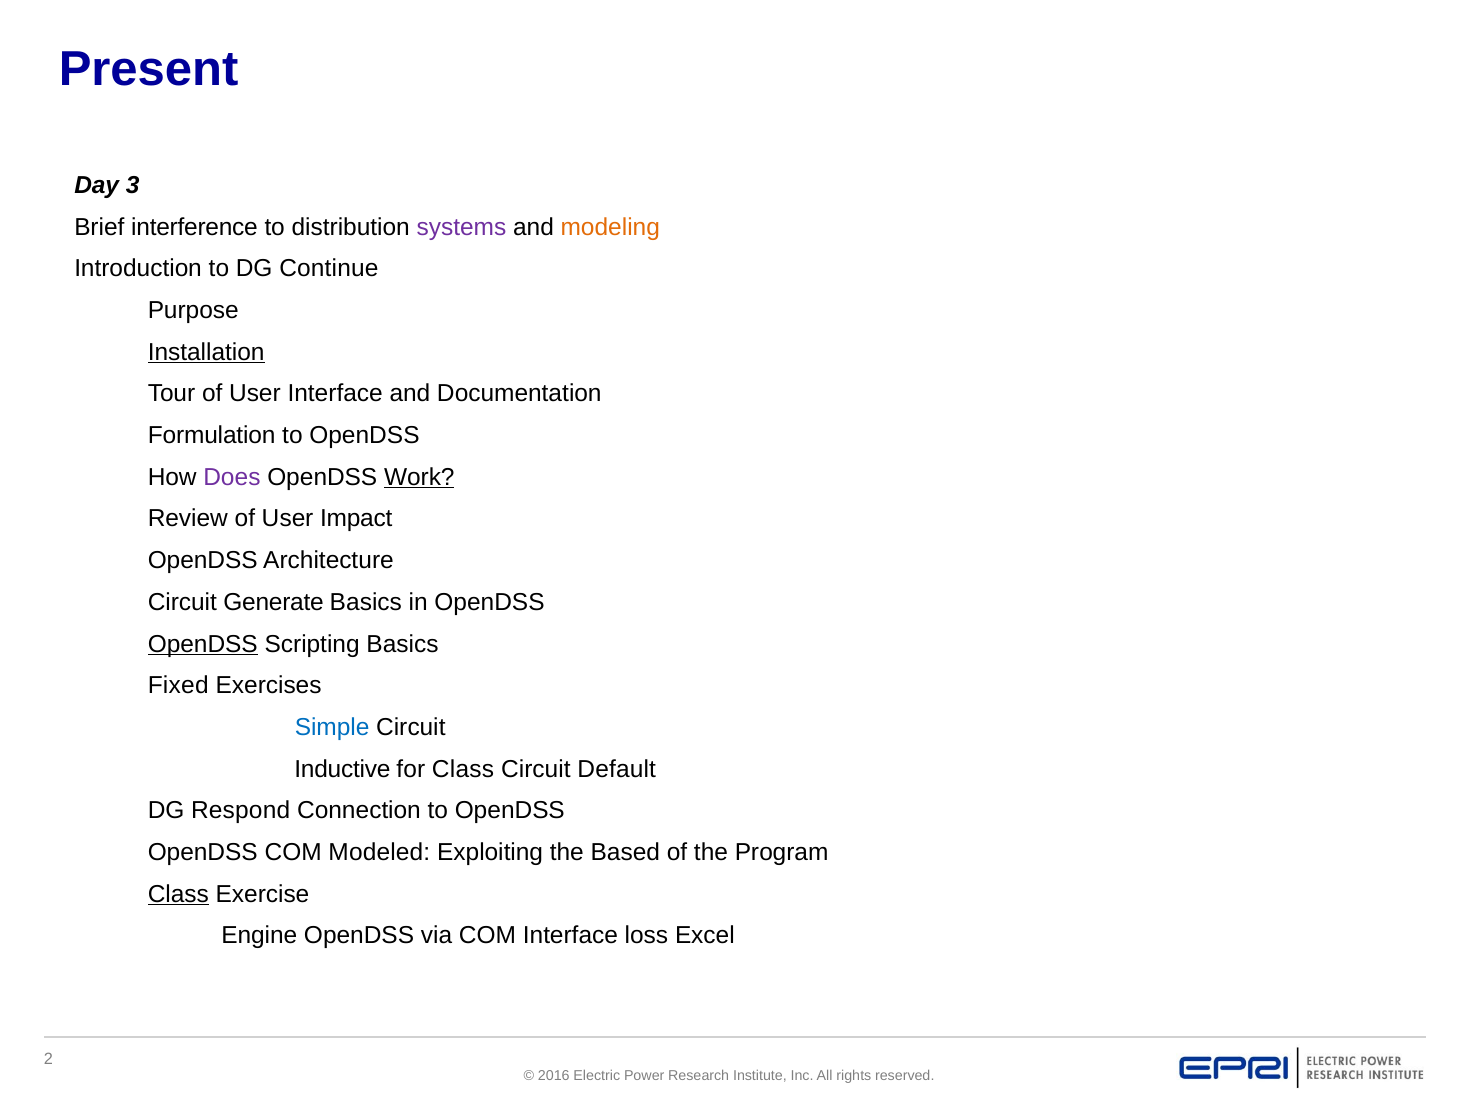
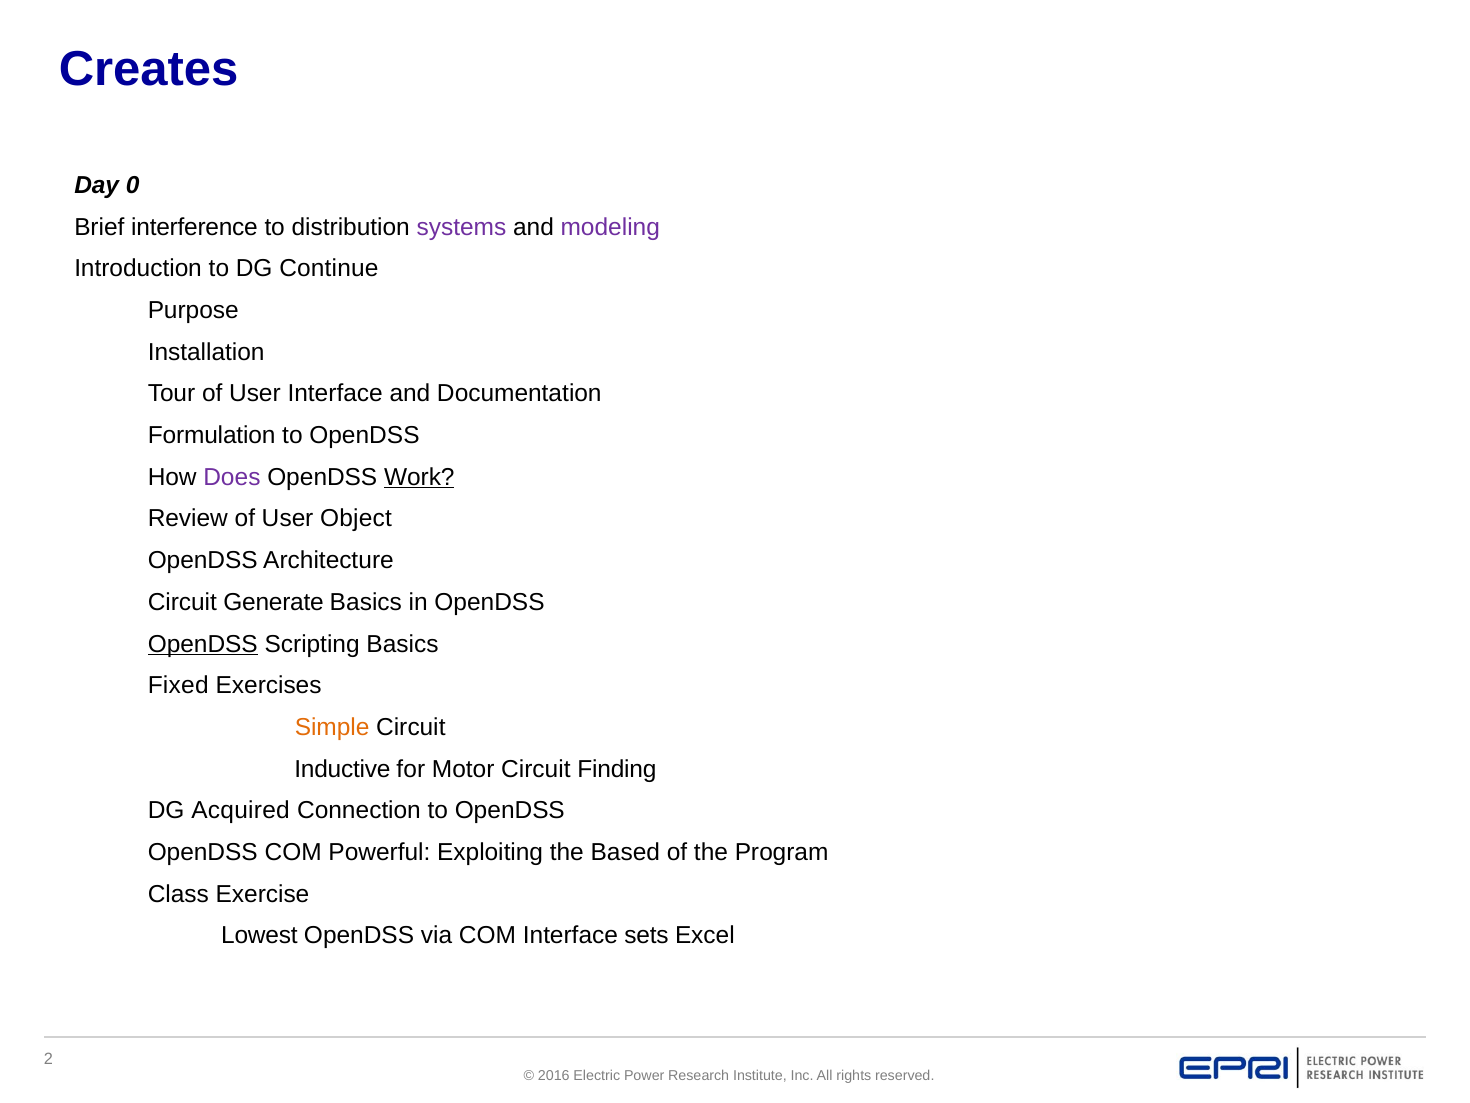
Present: Present -> Creates
3: 3 -> 0
modeling colour: orange -> purple
Installation underline: present -> none
Impact: Impact -> Object
Simple colour: blue -> orange
for Class: Class -> Motor
Default: Default -> Finding
Respond: Respond -> Acquired
Modeled: Modeled -> Powerful
Class at (178, 894) underline: present -> none
Engine: Engine -> Lowest
loss: loss -> sets
